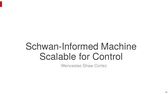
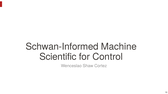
Scalable: Scalable -> Scientific
